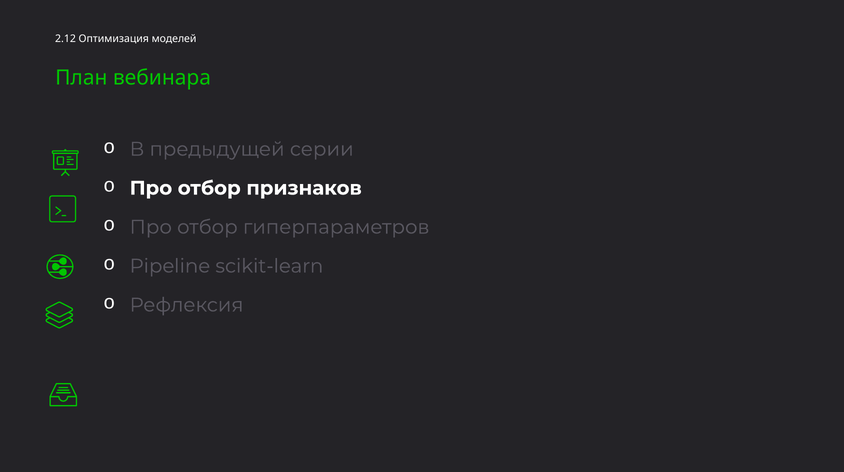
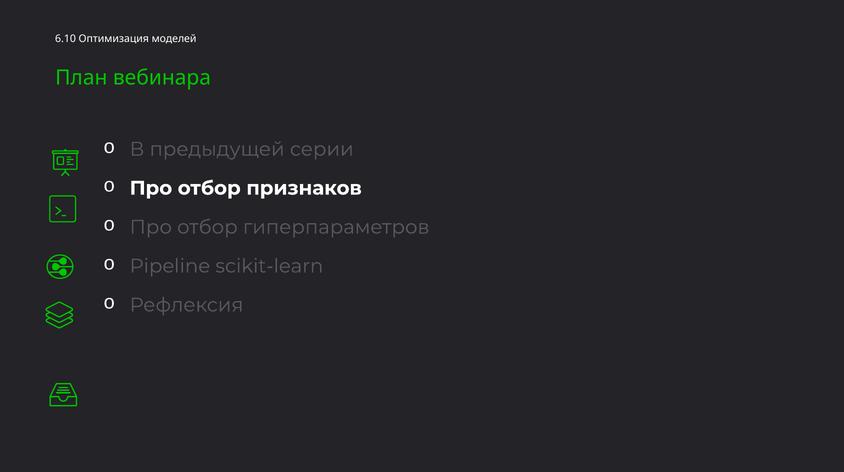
2.12: 2.12 -> 6.10
